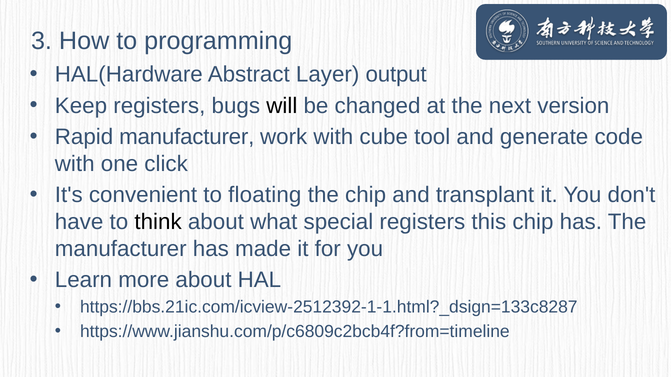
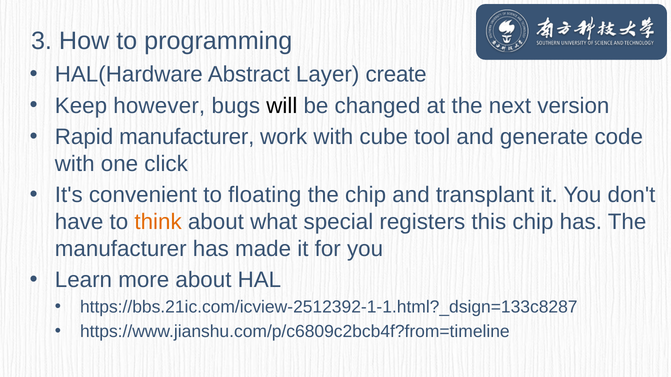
output: output -> create
Keep registers: registers -> however
think colour: black -> orange
